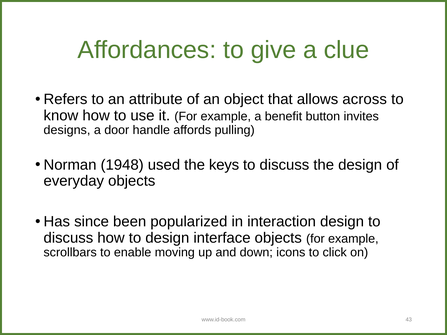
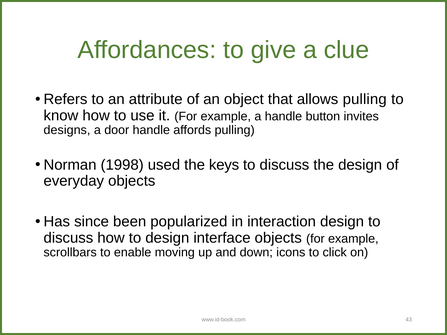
allows across: across -> pulling
a benefit: benefit -> handle
1948: 1948 -> 1998
